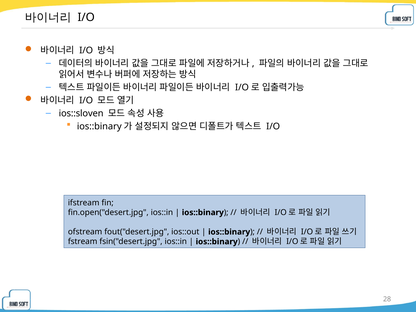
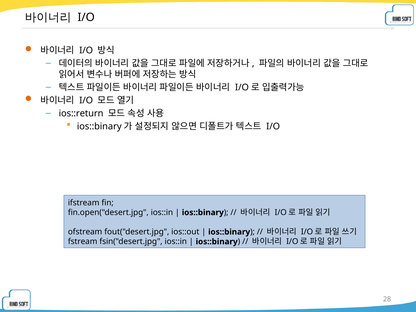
ios::sloven: ios::sloven -> ios::return
